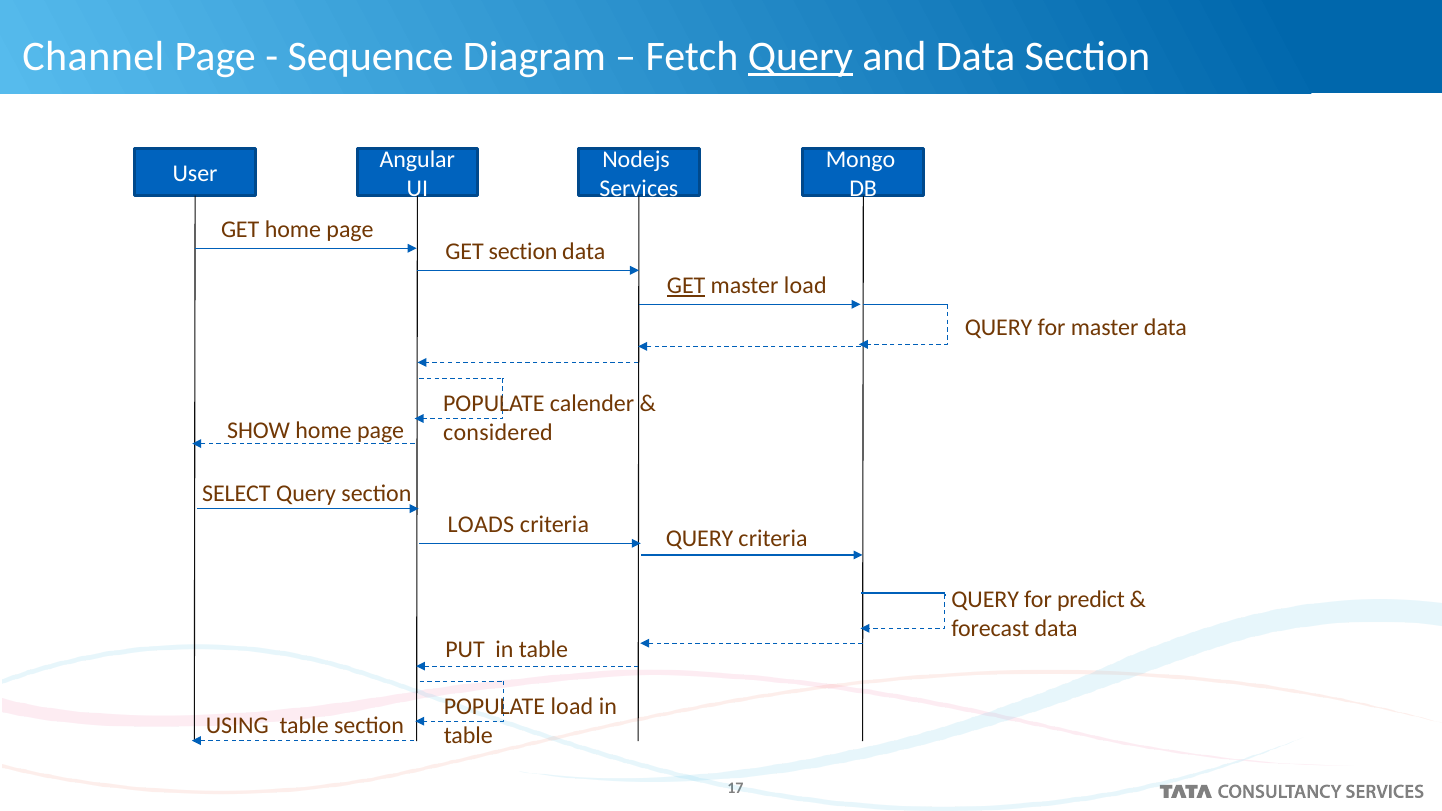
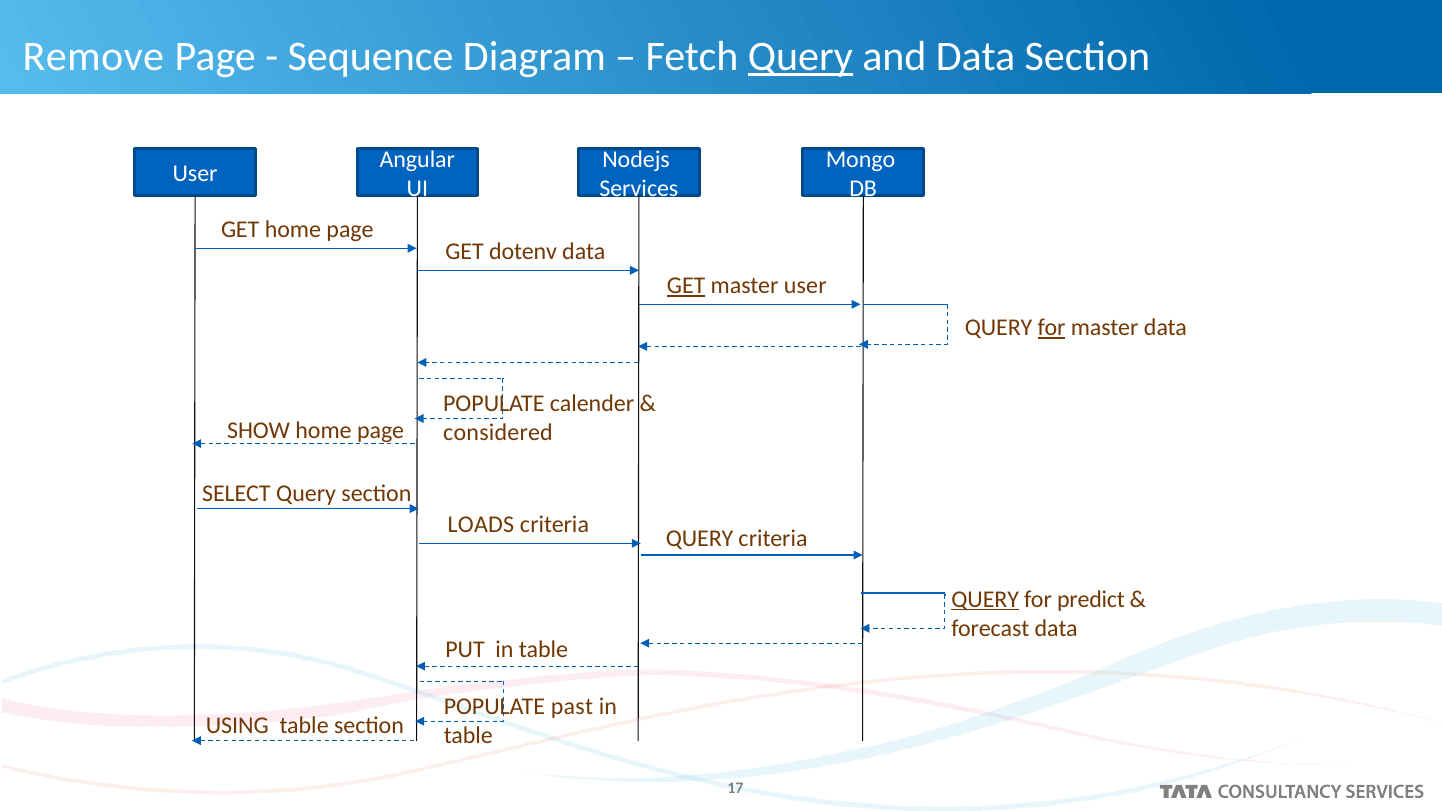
Channel: Channel -> Remove
GET section: section -> dotenv
master load: load -> user
for at (1052, 328) underline: none -> present
QUERY at (985, 599) underline: none -> present
POPULATE load: load -> past
